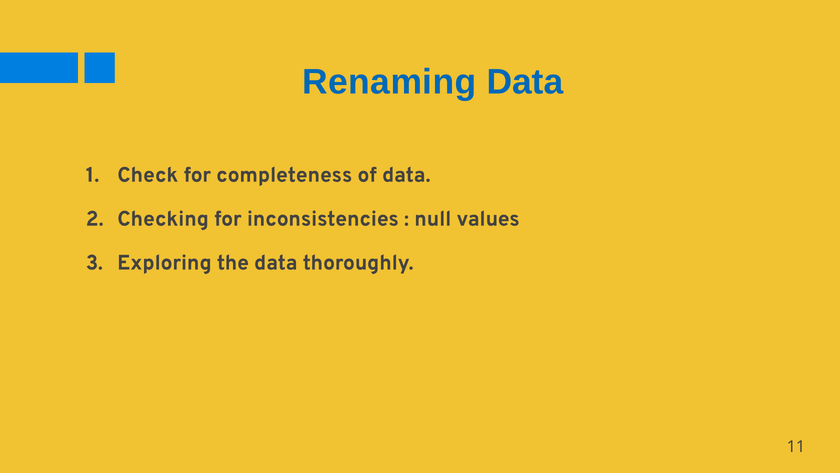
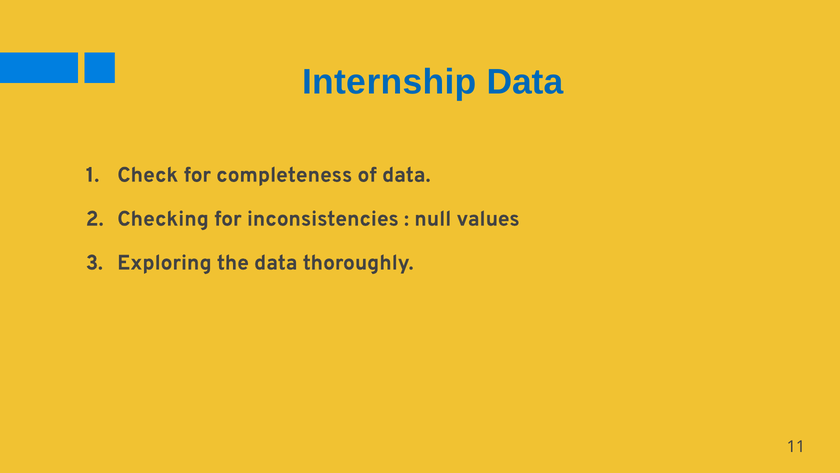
Renaming: Renaming -> Internship
